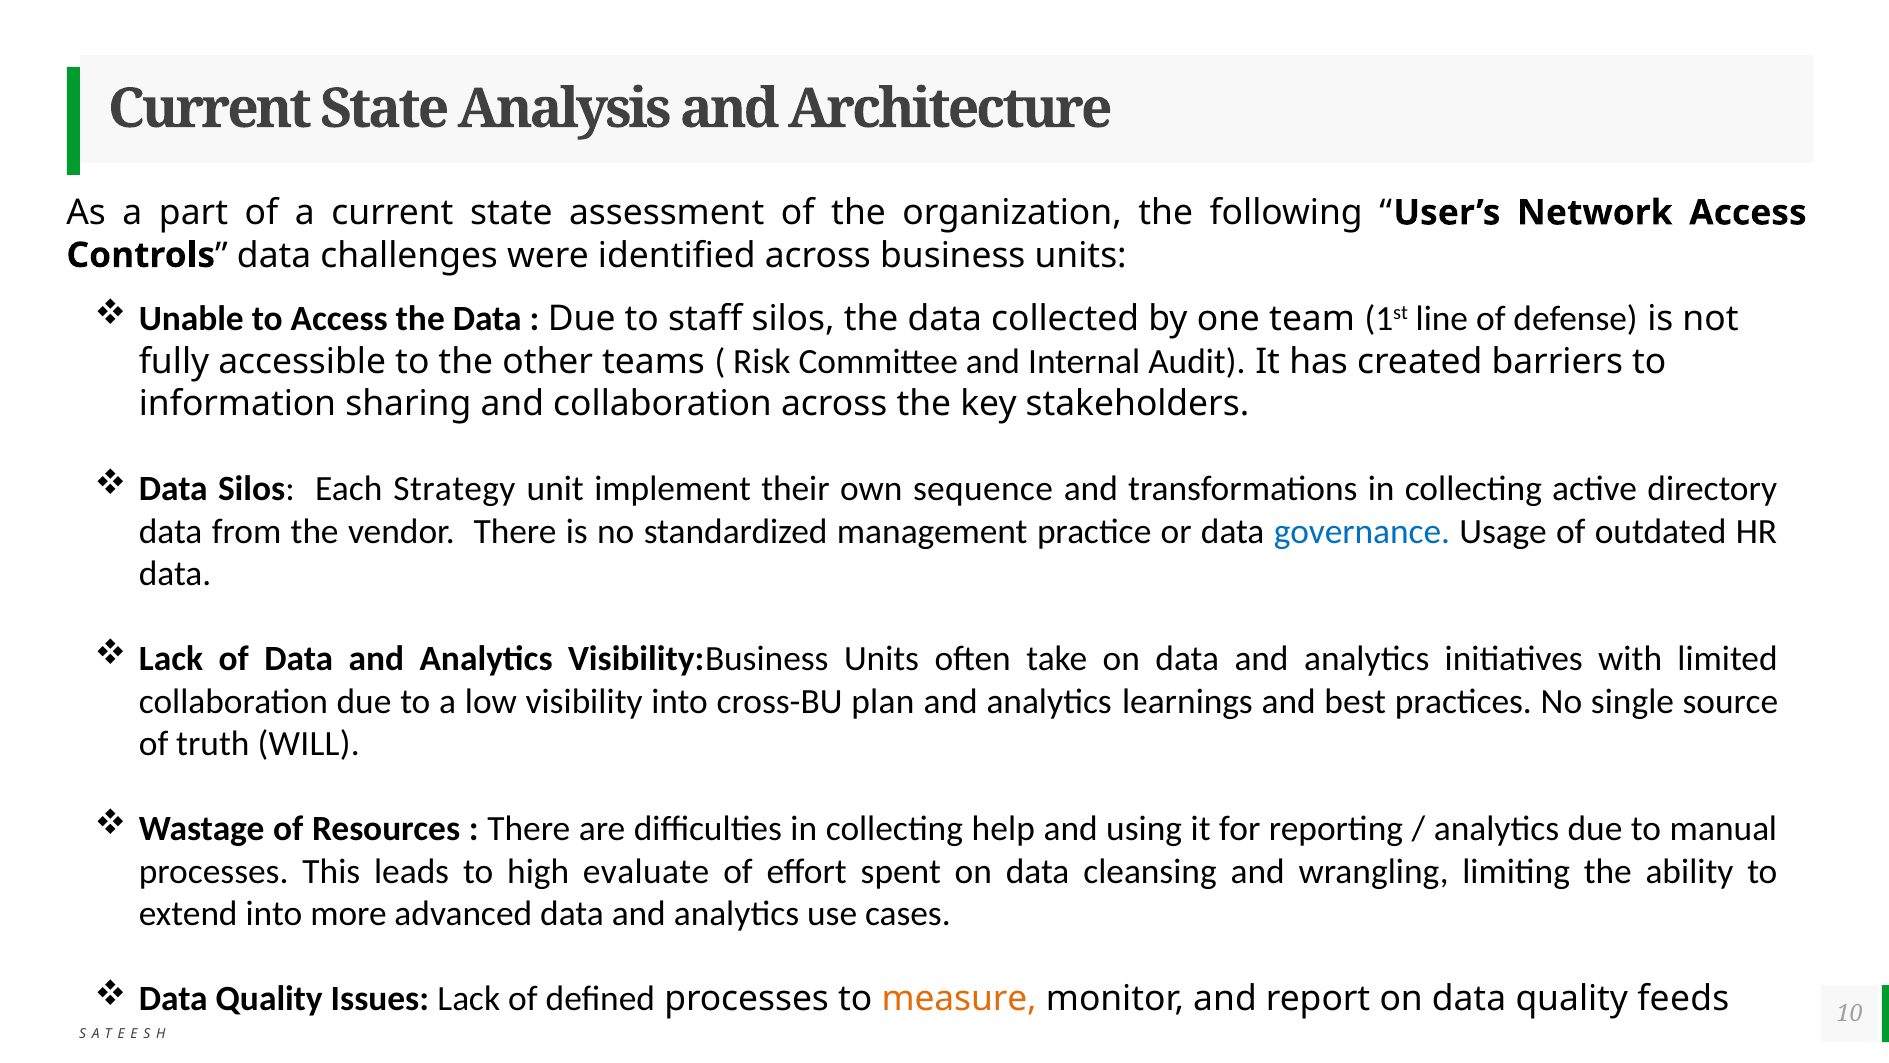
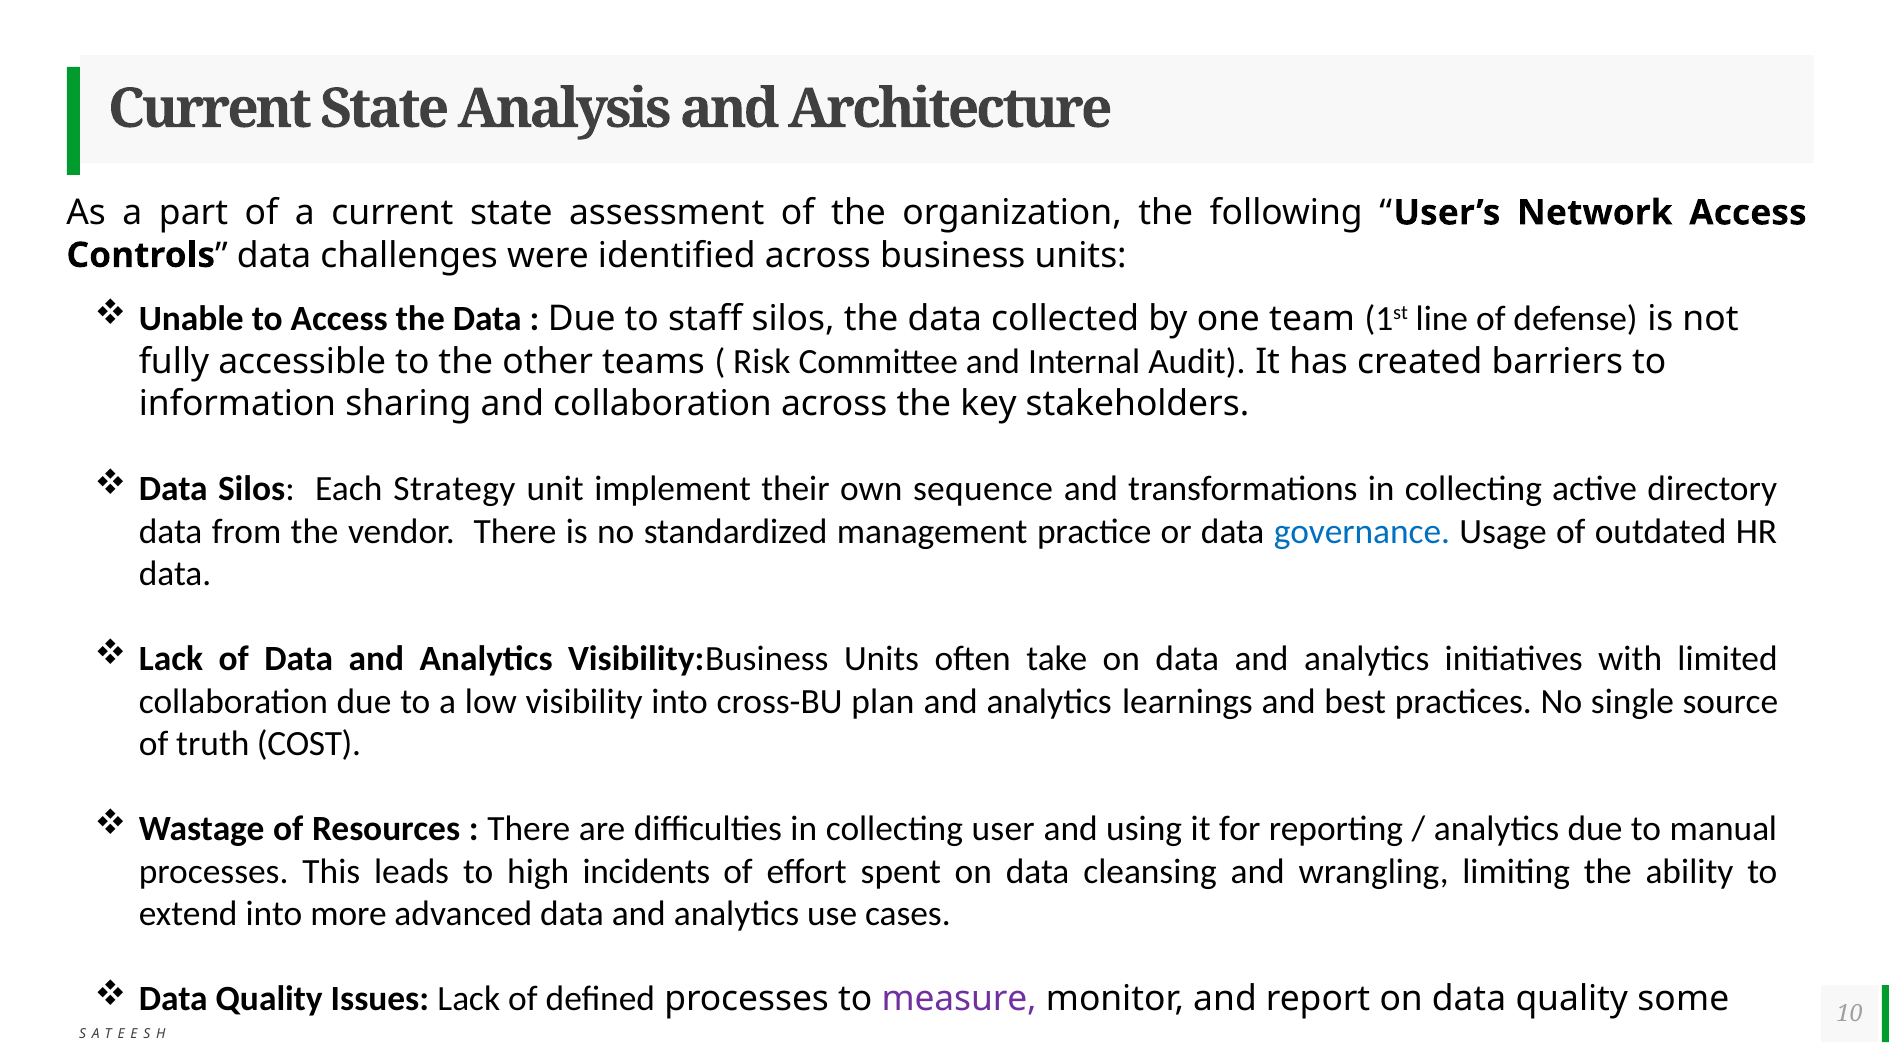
WILL: WILL -> COST
help: help -> user
evaluate: evaluate -> incidents
measure colour: orange -> purple
feeds: feeds -> some
